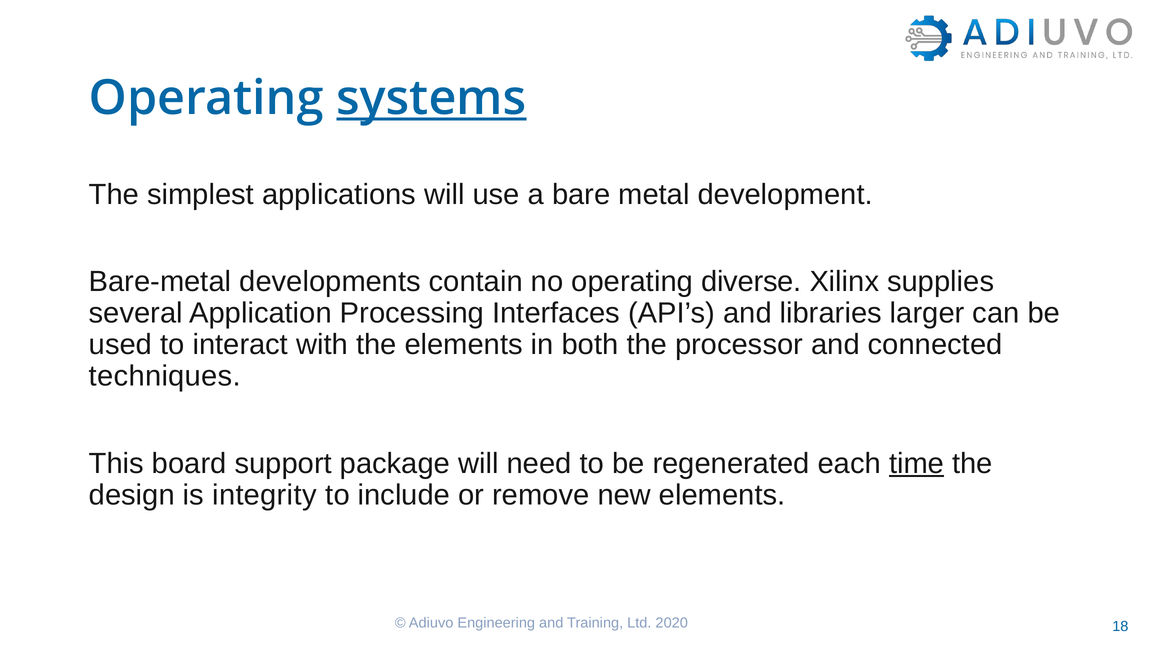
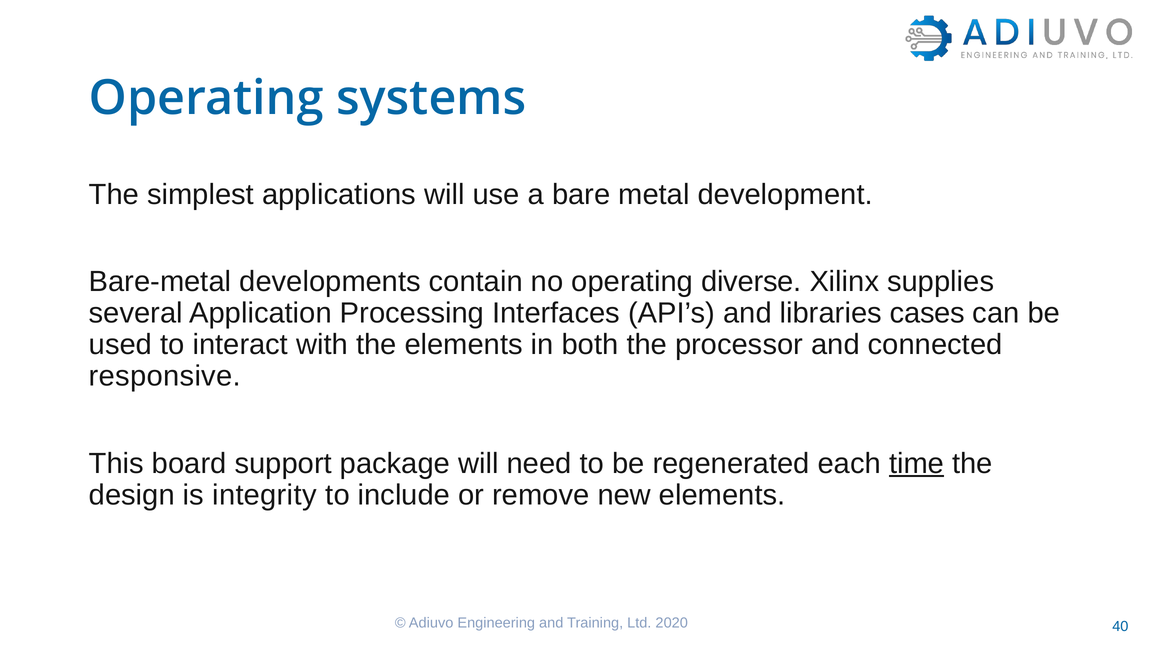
systems underline: present -> none
larger: larger -> cases
techniques: techniques -> responsive
18: 18 -> 40
